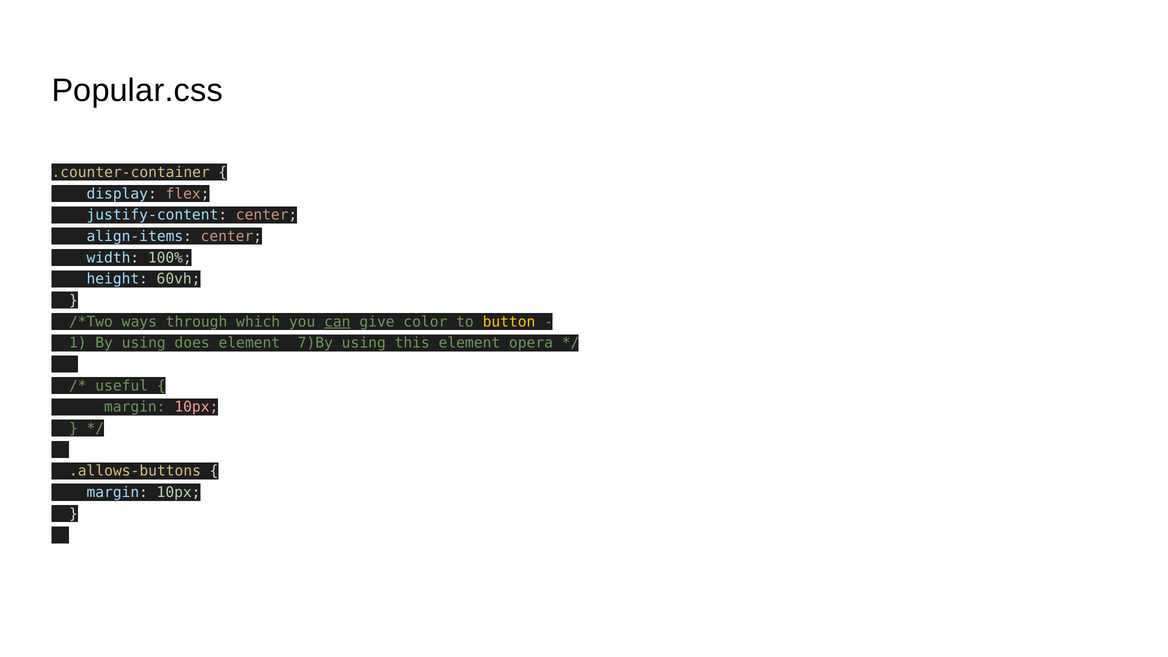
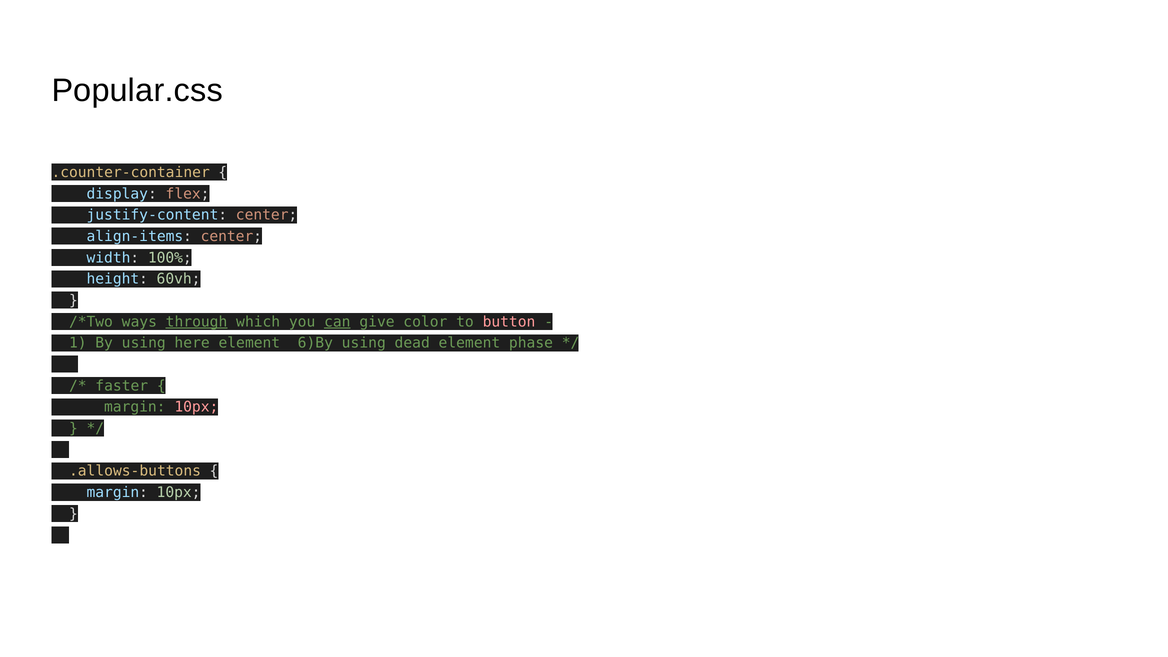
through underline: none -> present
button colour: yellow -> pink
does: does -> here
7)By: 7)By -> 6)By
this: this -> dead
opera: opera -> phase
useful: useful -> faster
